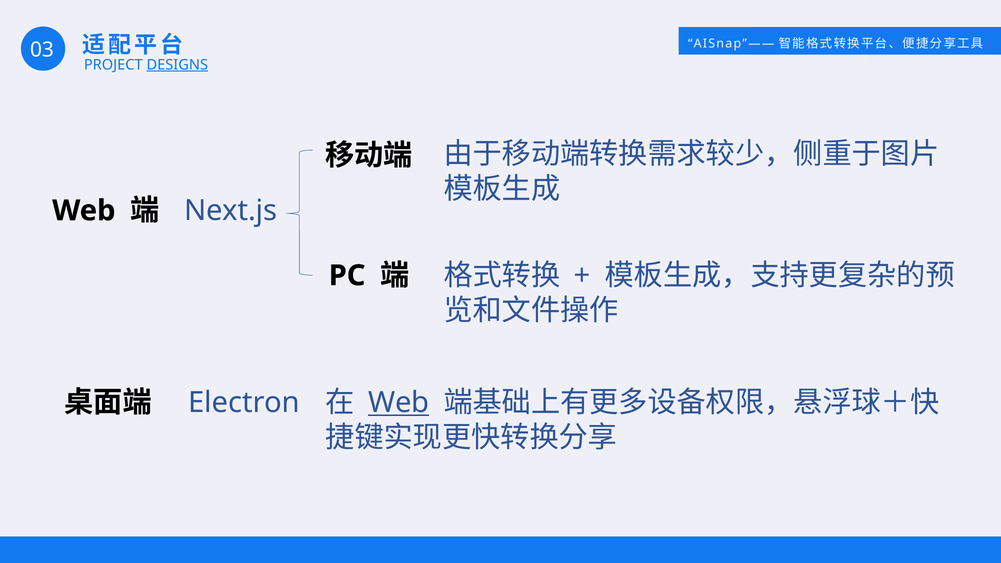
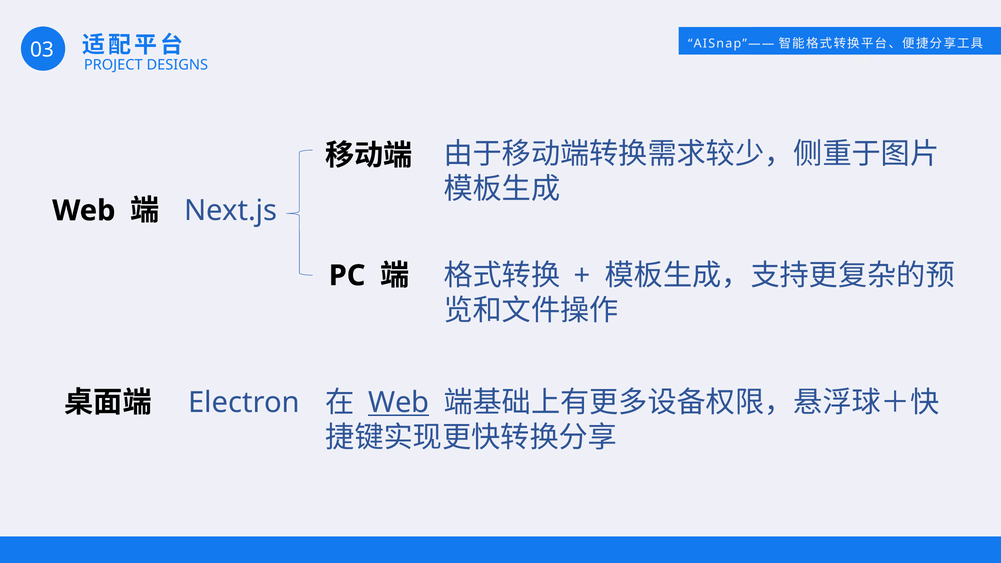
DESIGNS underline: present -> none
